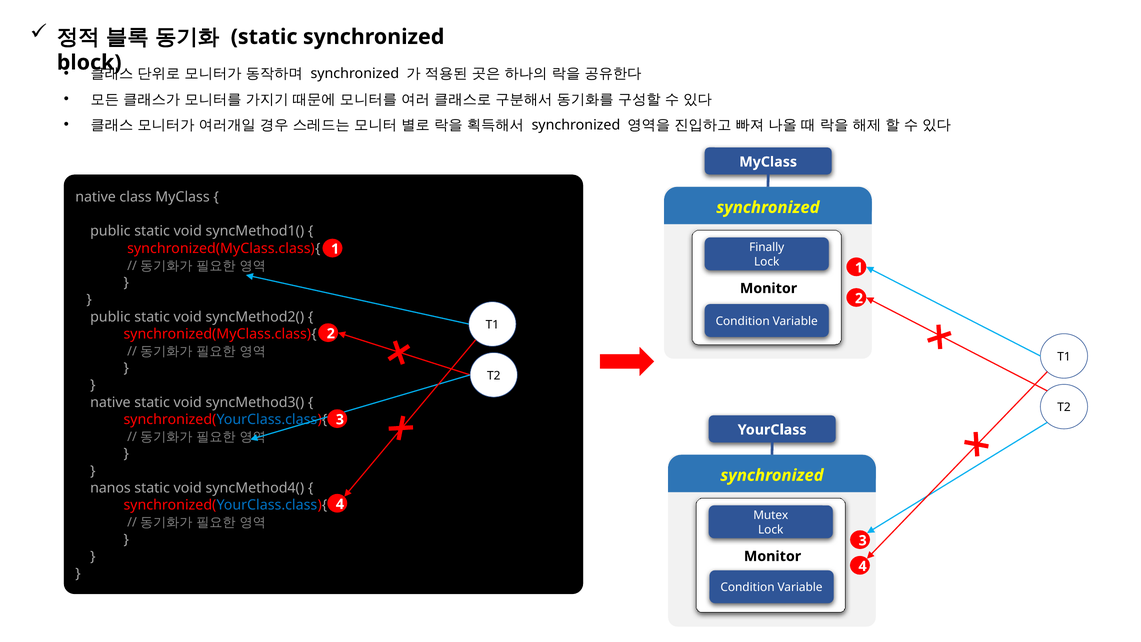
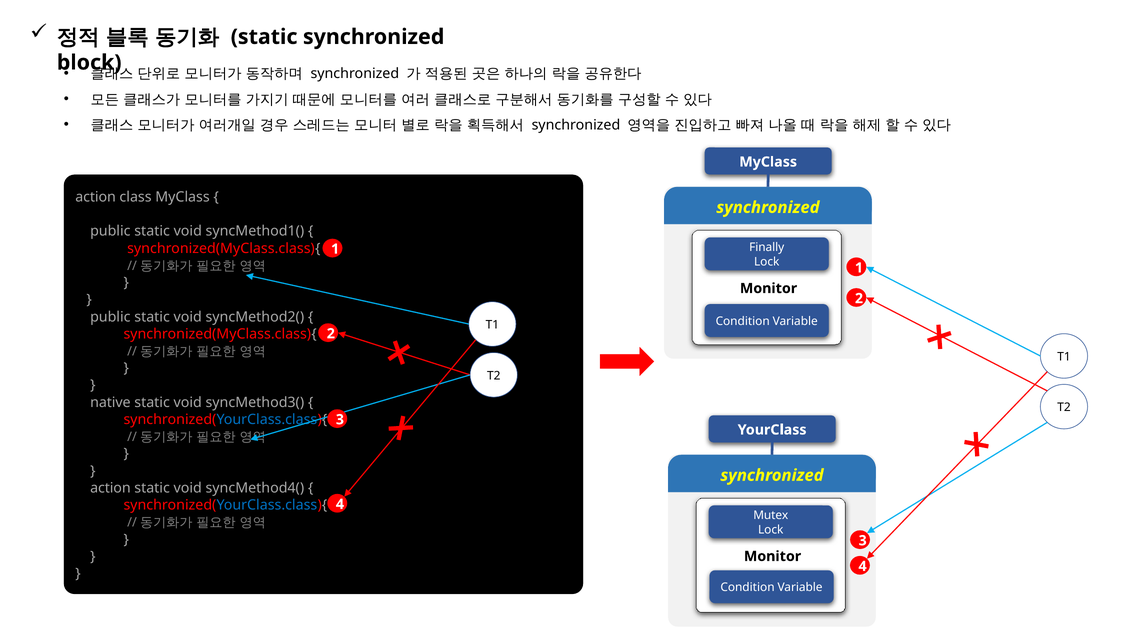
native at (96, 197): native -> action
nanos at (110, 488): nanos -> action
